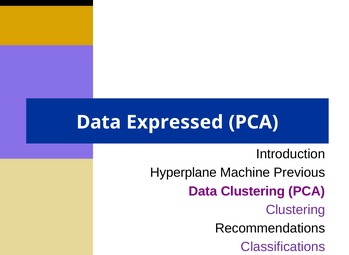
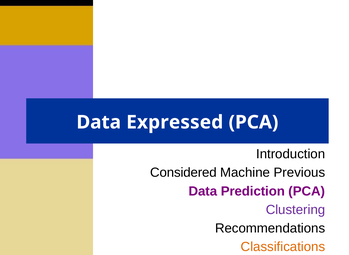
Hyperplane: Hyperplane -> Considered
Data Clustering: Clustering -> Prediction
Classifications colour: purple -> orange
